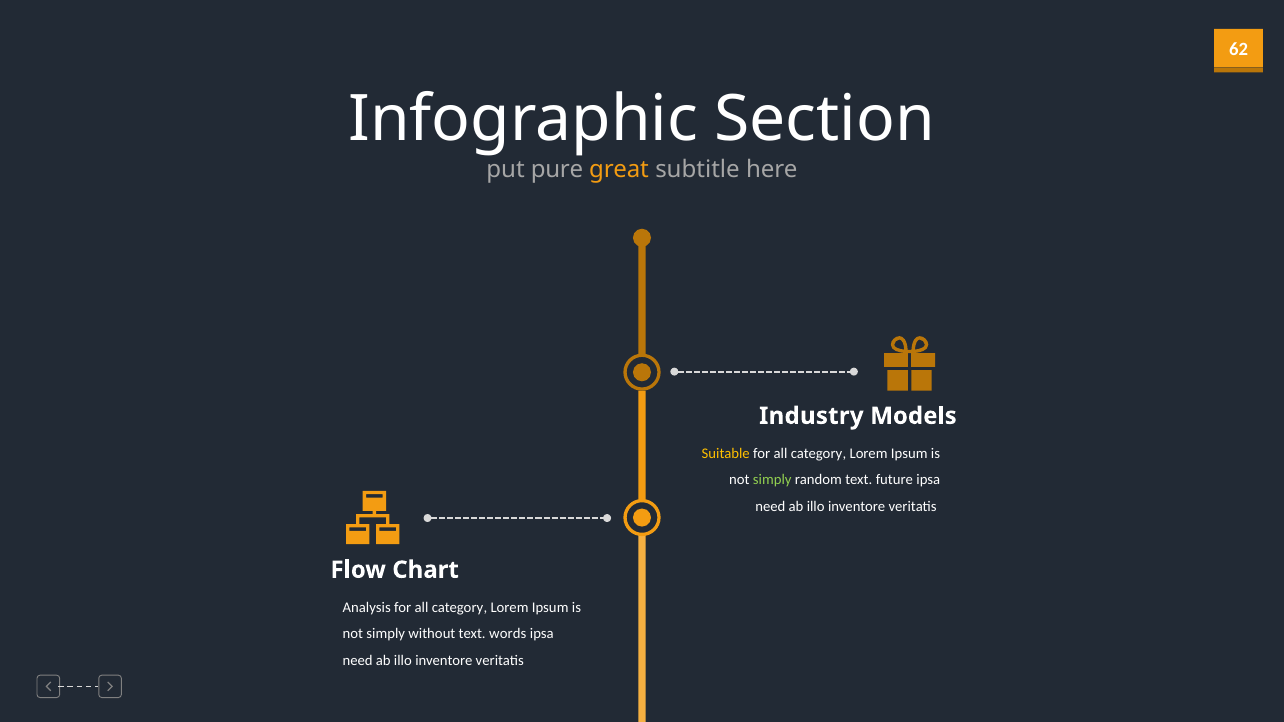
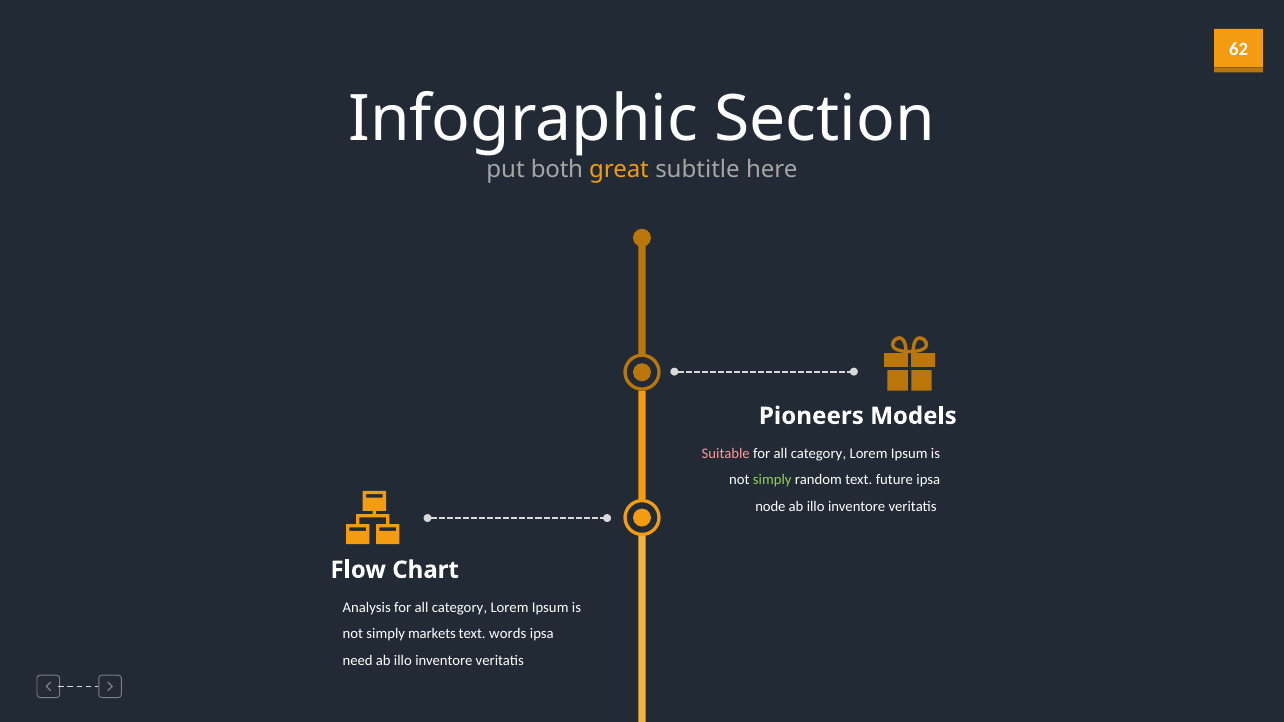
pure: pure -> both
Industry: Industry -> Pioneers
Suitable colour: yellow -> pink
need at (770, 507): need -> node
without: without -> markets
